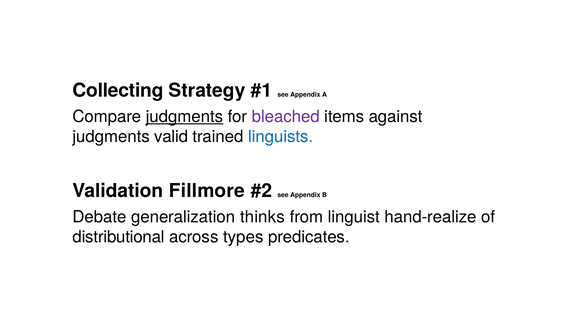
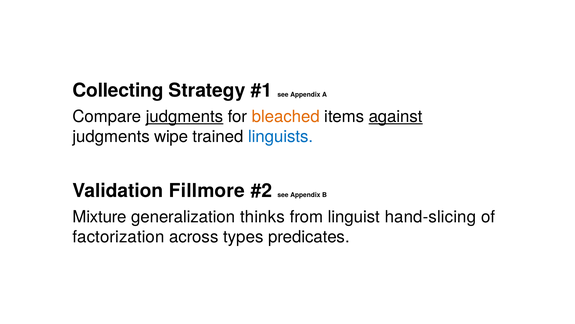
bleached colour: purple -> orange
against underline: none -> present
valid: valid -> wipe
Debate: Debate -> Mixture
hand-realize: hand-realize -> hand-slicing
distributional: distributional -> factorization
